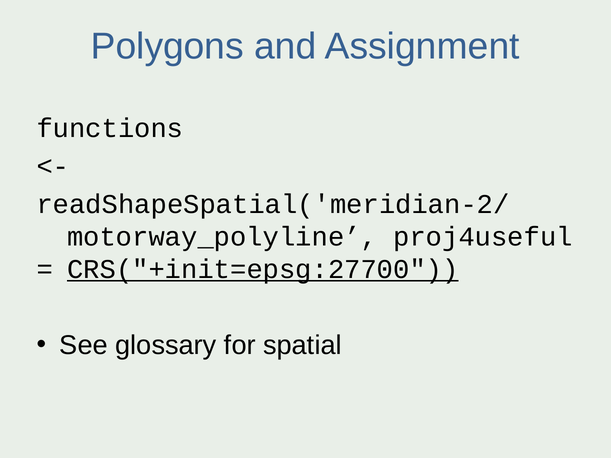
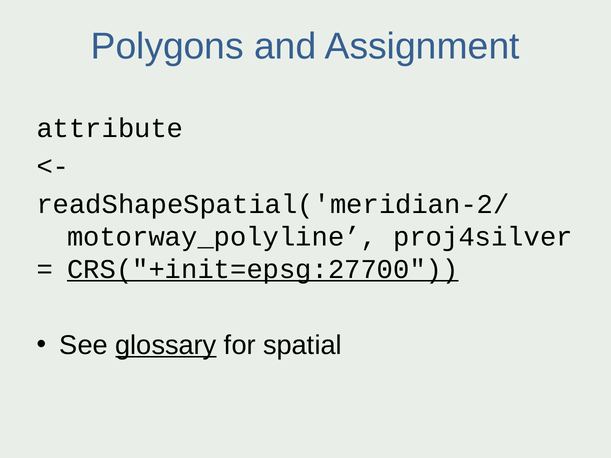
functions: functions -> attribute
proj4useful: proj4useful -> proj4silver
glossary underline: none -> present
